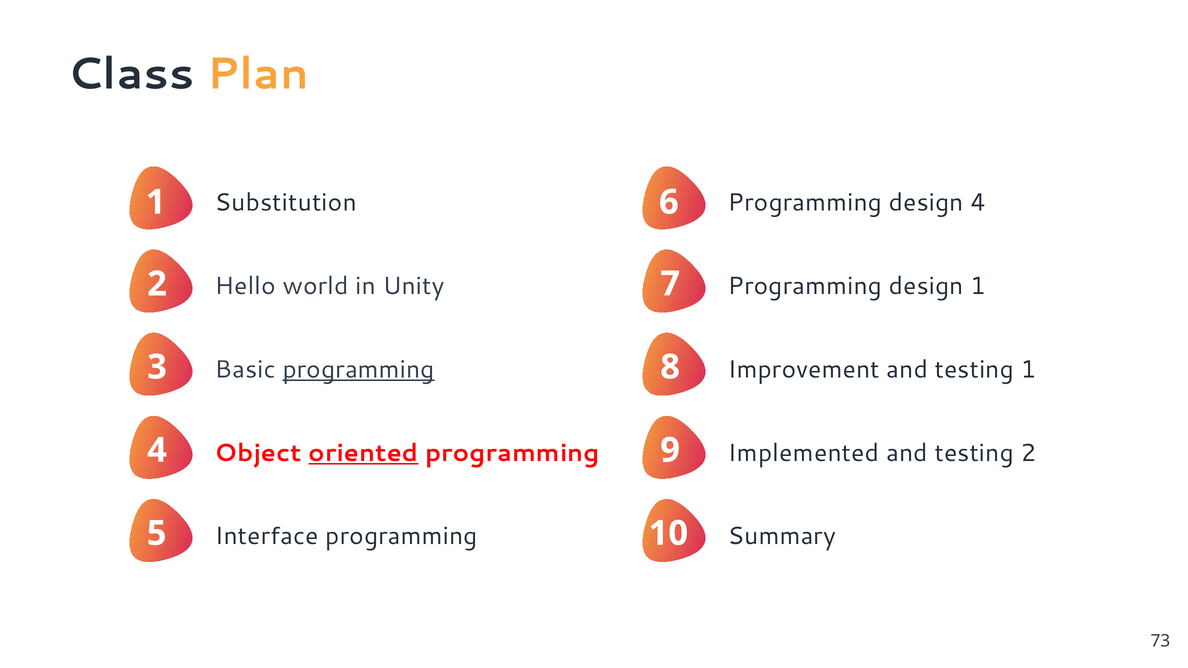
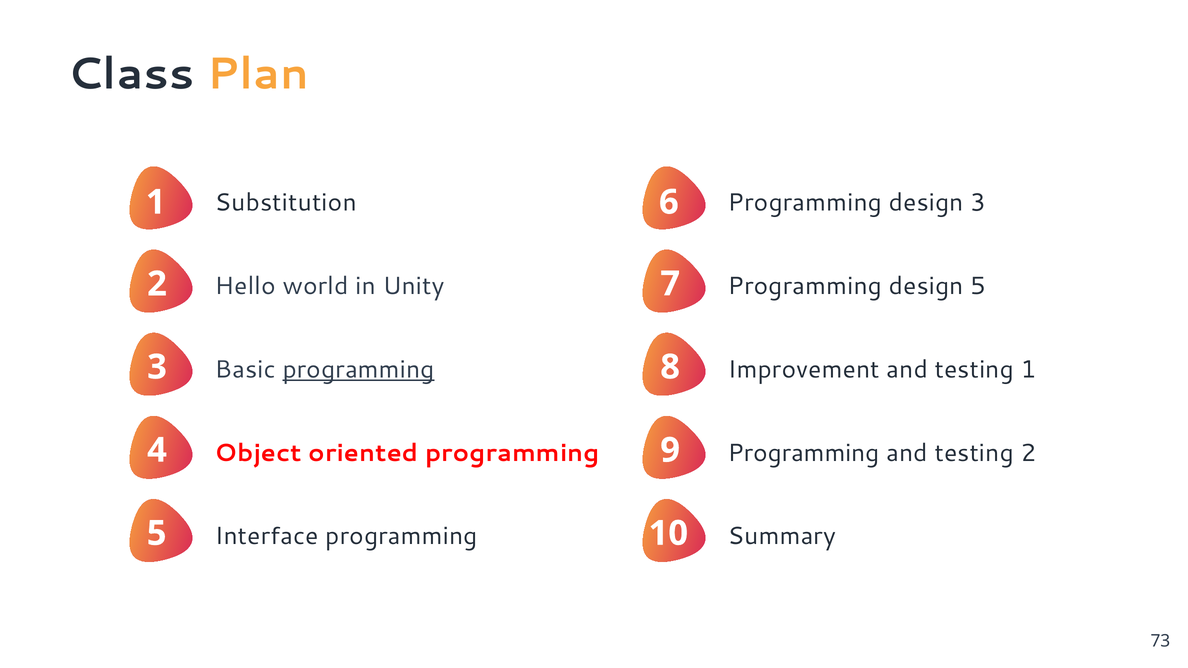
design 4: 4 -> 3
design 1: 1 -> 5
oriented underline: present -> none
Implemented at (804, 453): Implemented -> Programming
